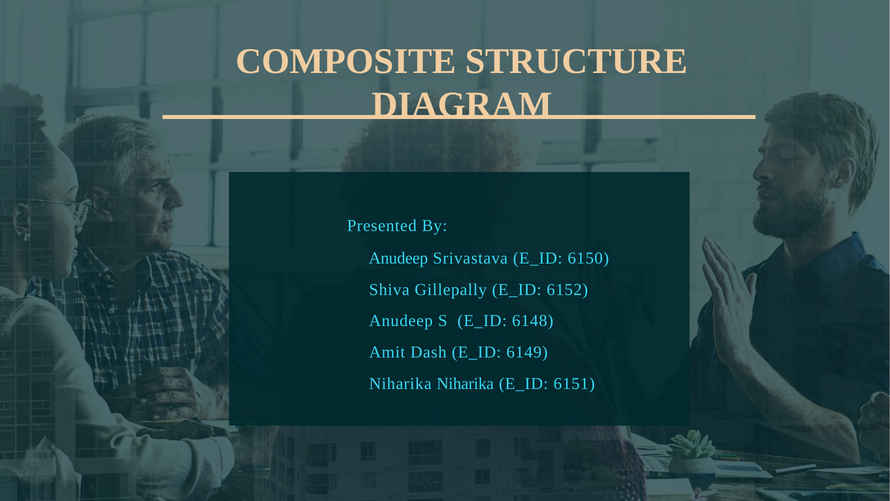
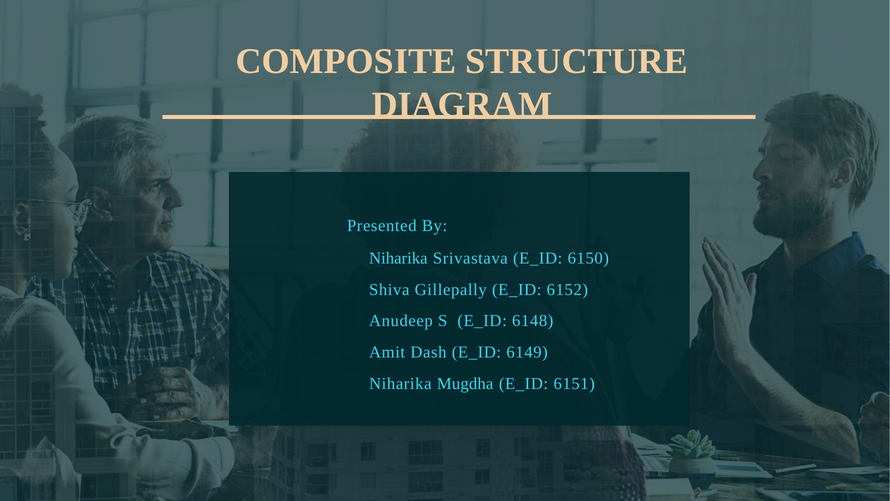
Anudeep at (398, 258): Anudeep -> Niharika
Niharika Niharika: Niharika -> Mugdha
